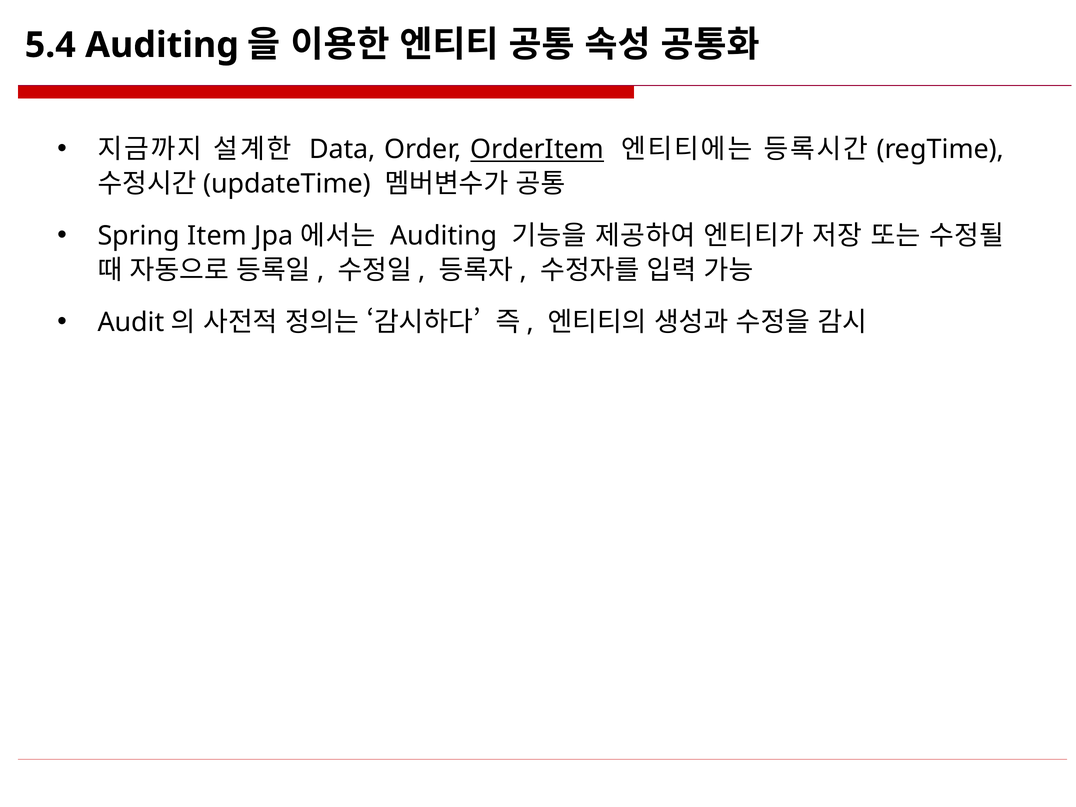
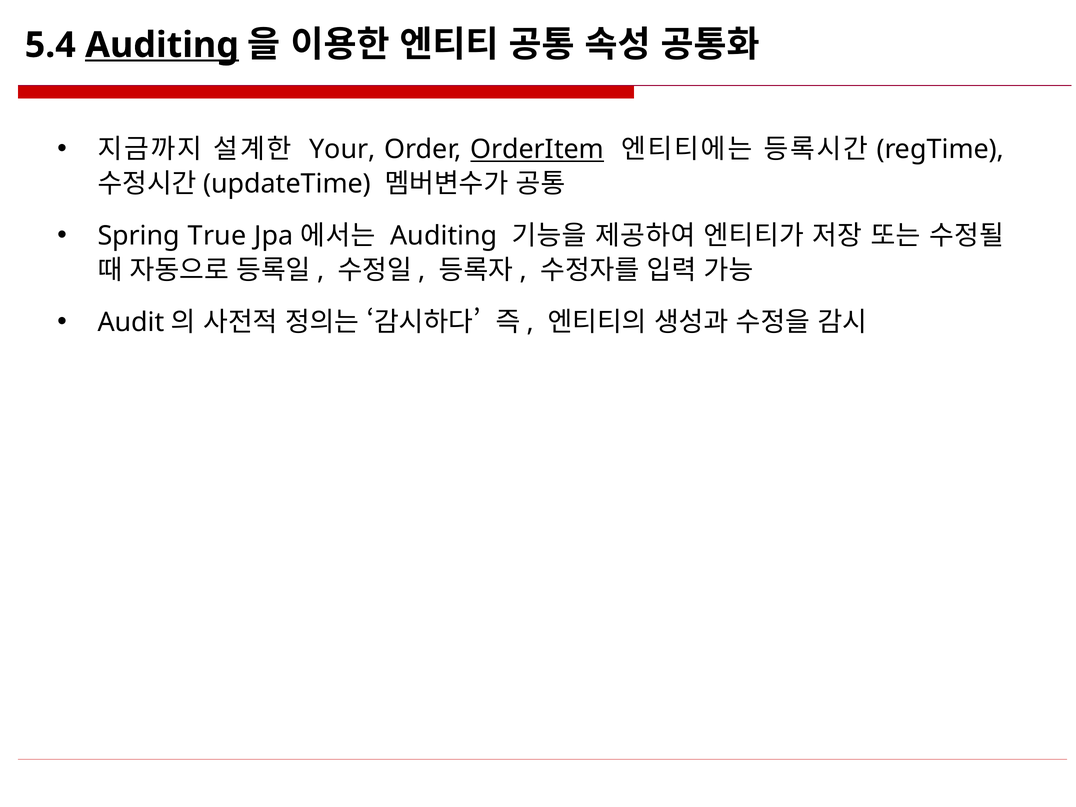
Auditing at (162, 45) underline: none -> present
Data: Data -> Your
Item: Item -> True
